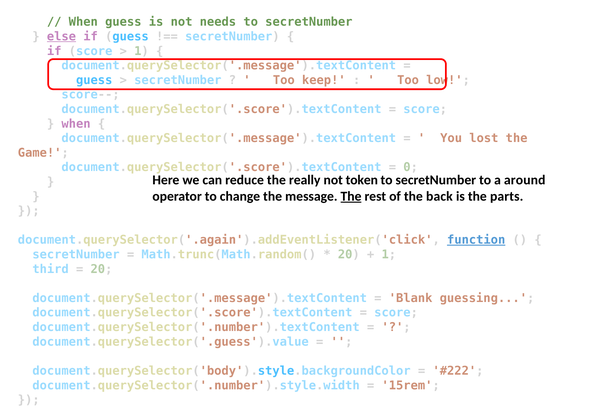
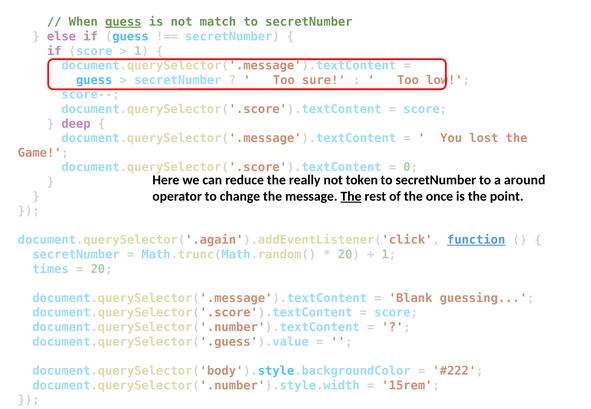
guess at (123, 22) underline: none -> present
needs: needs -> match
else underline: present -> none
keep: keep -> sure
when at (76, 124): when -> deep
back: back -> once
parts: parts -> point
third: third -> times
